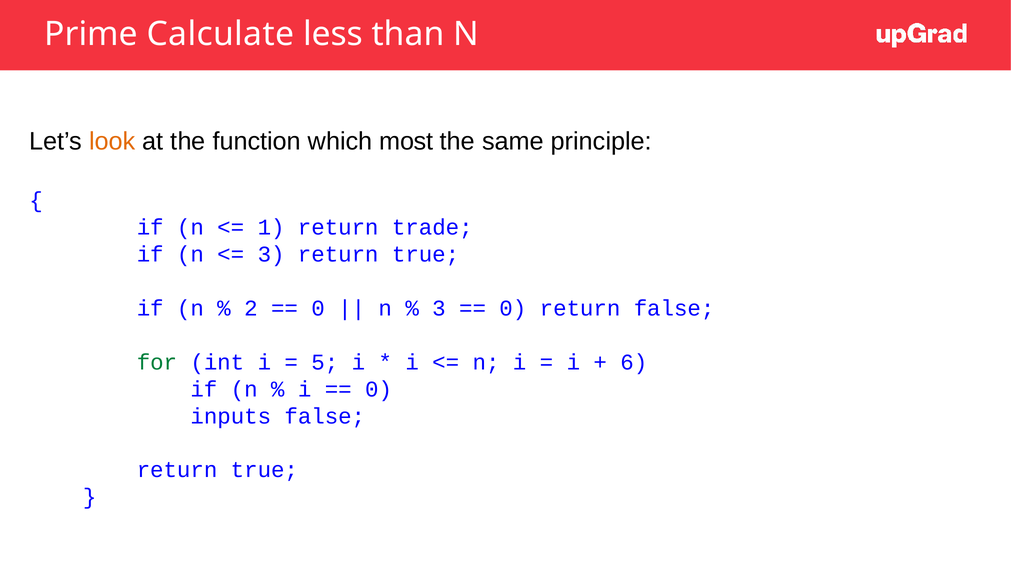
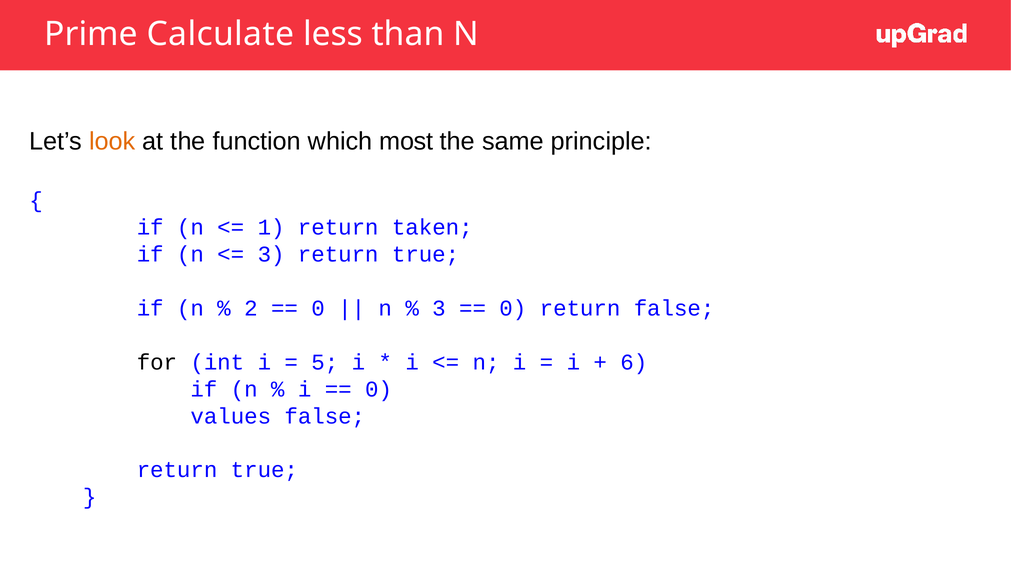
trade: trade -> taken
for colour: green -> black
inputs: inputs -> values
